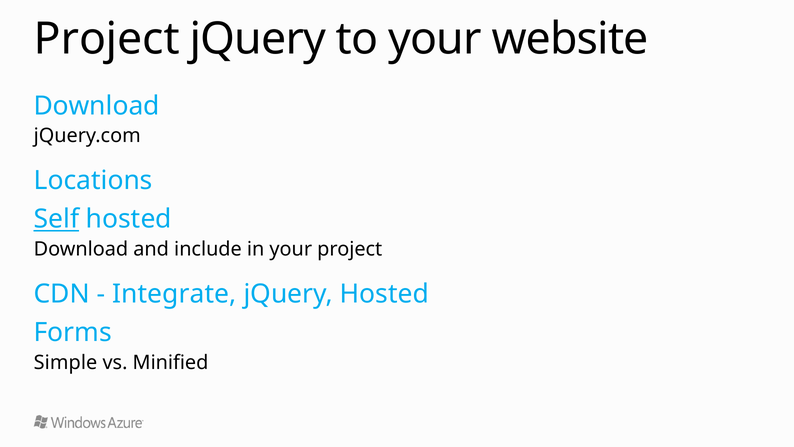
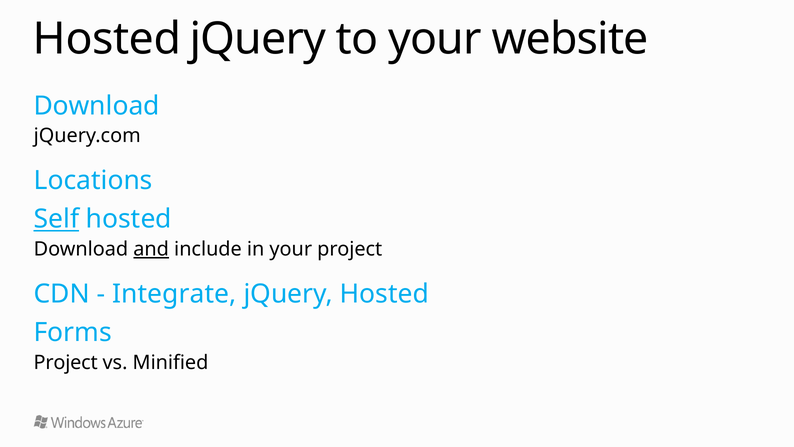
Project at (107, 39): Project -> Hosted
and underline: none -> present
Simple at (66, 363): Simple -> Project
